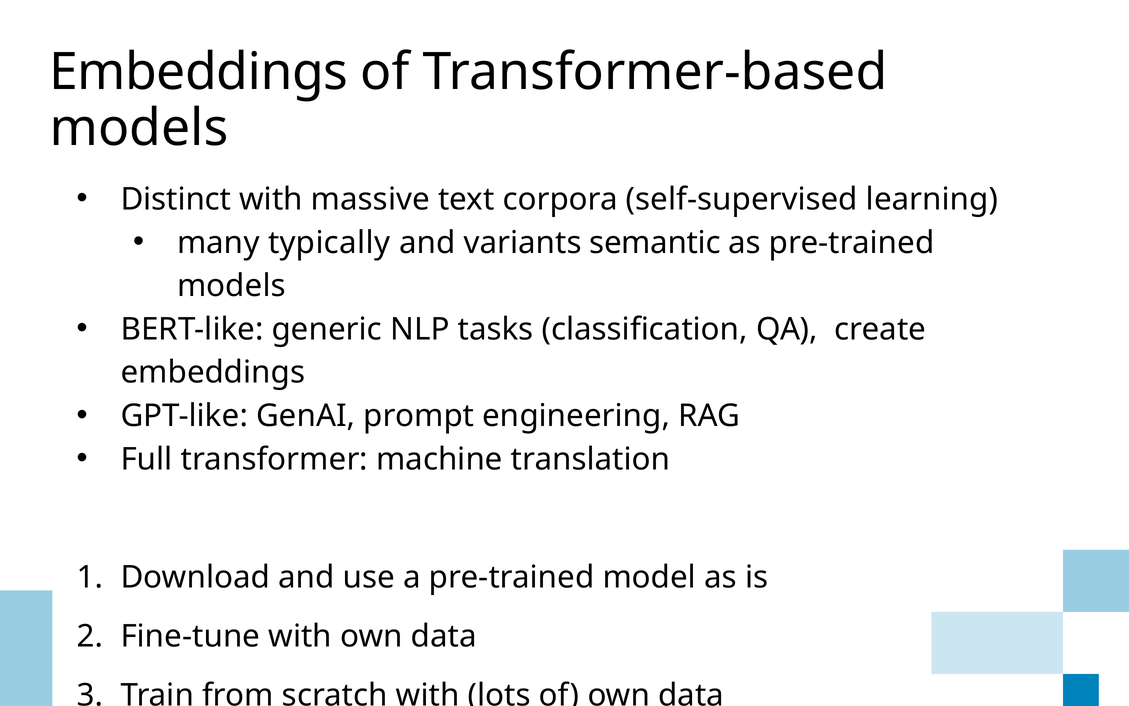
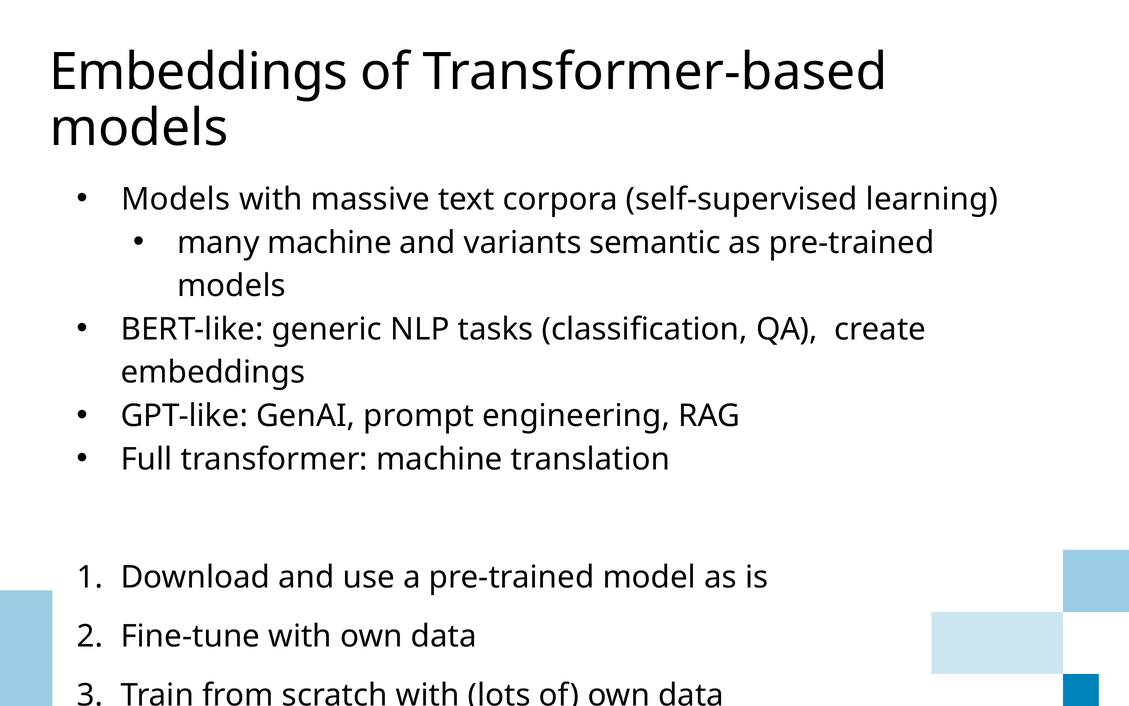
Distinct at (176, 199): Distinct -> Models
many typically: typically -> machine
